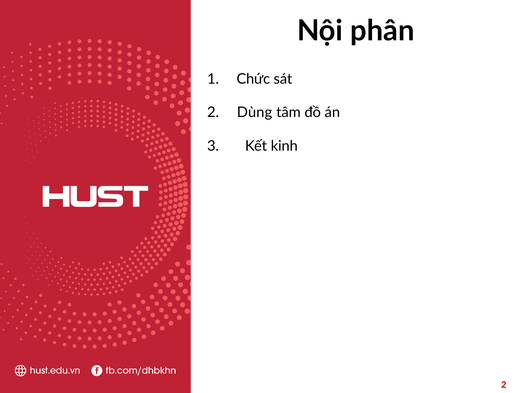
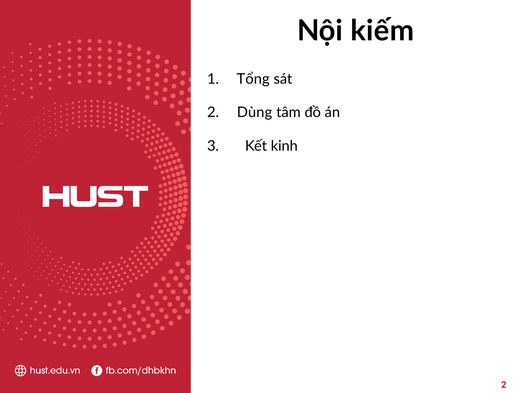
phân: phân -> kiếm
Chức: Chức -> Tổng
